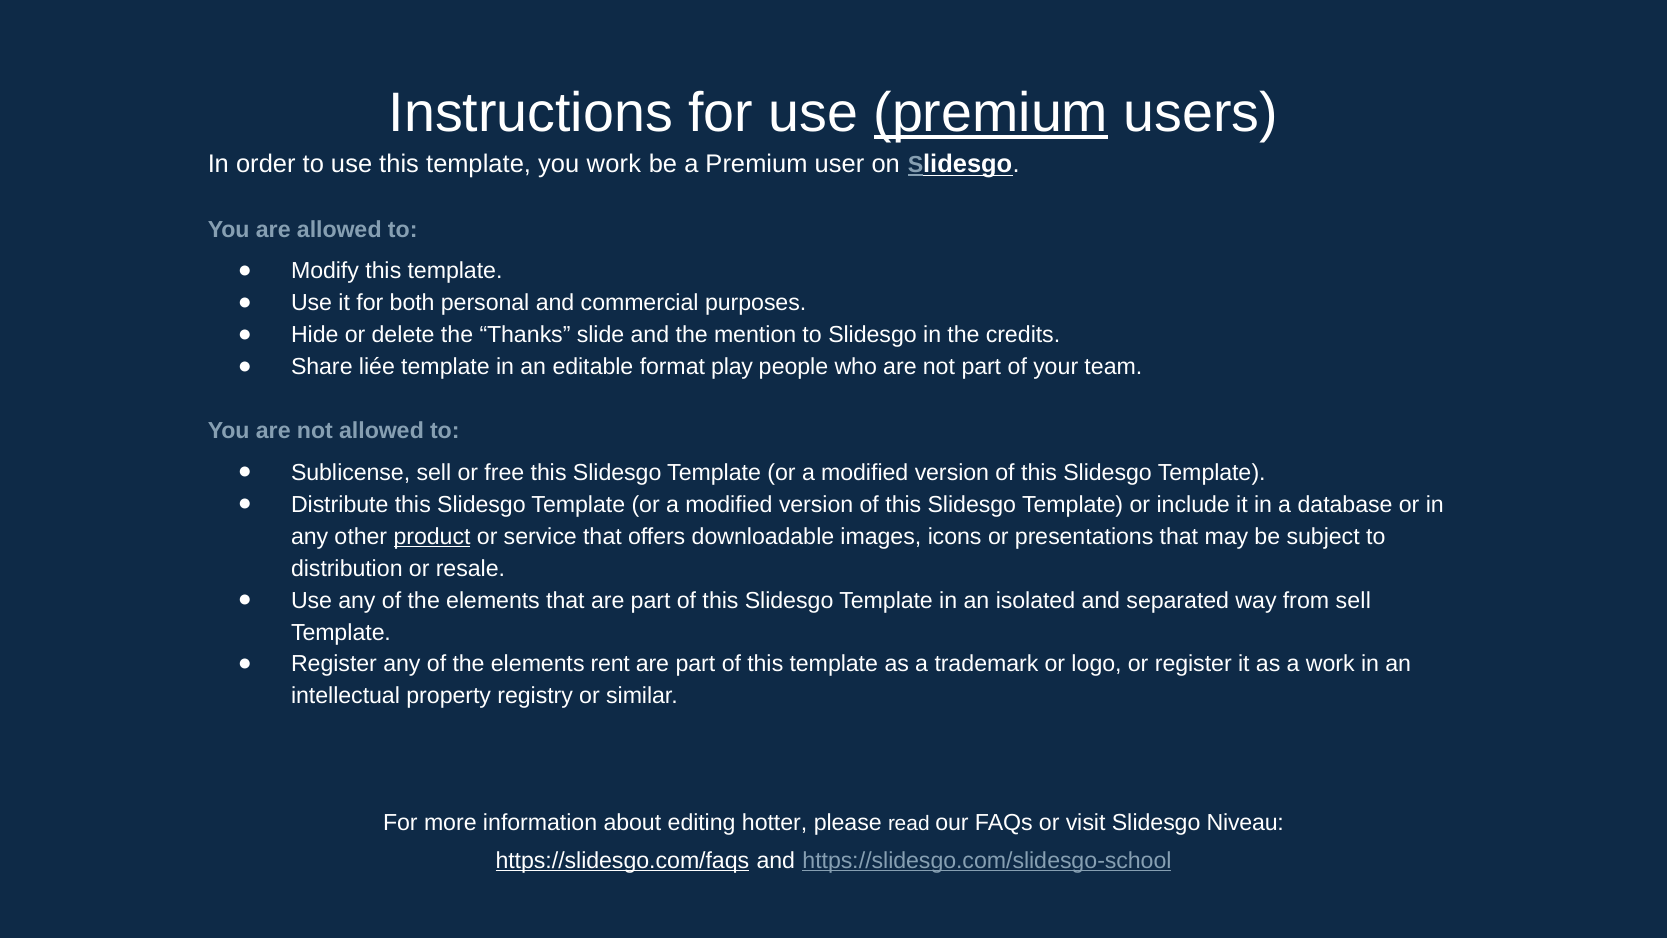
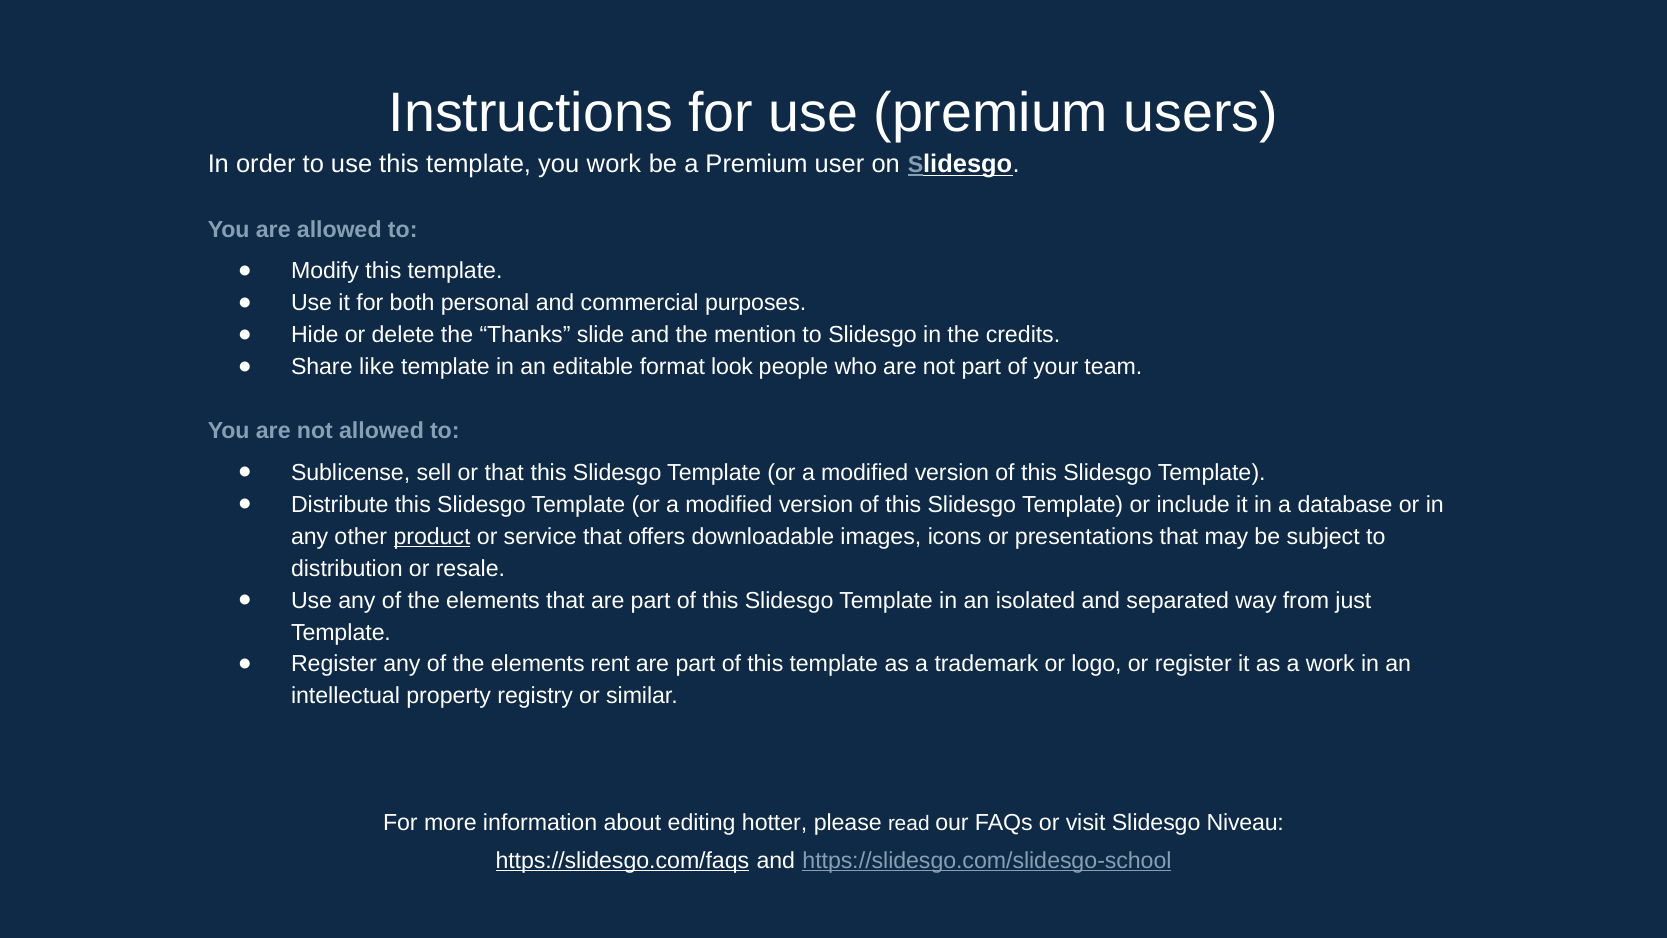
premium at (991, 113) underline: present -> none
liée: liée -> like
play: play -> look
or free: free -> that
from sell: sell -> just
